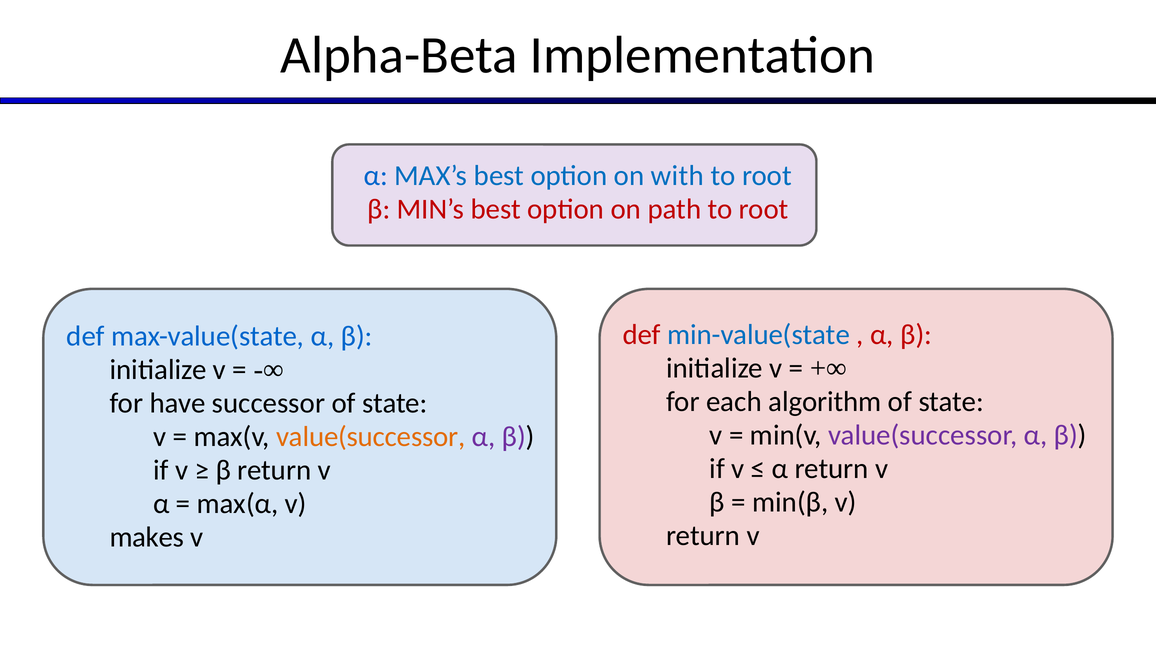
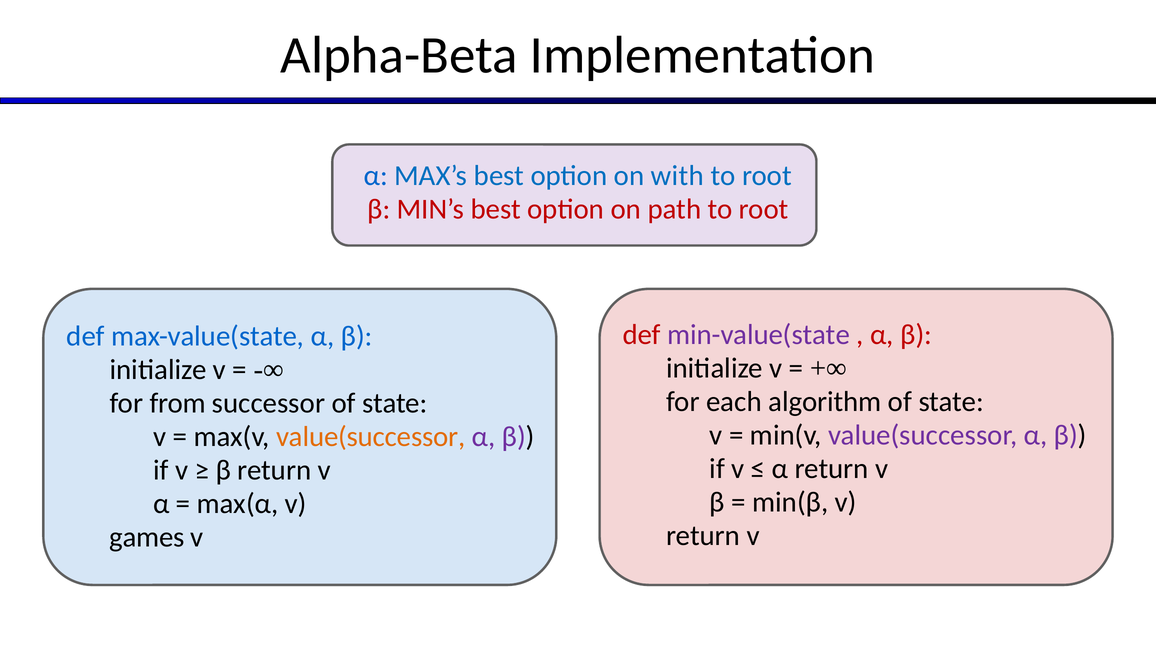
min-value(state colour: blue -> purple
have: have -> from
makes: makes -> games
